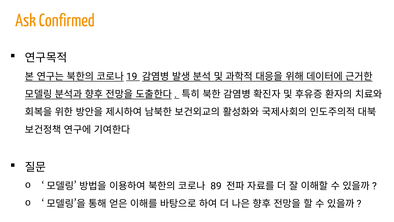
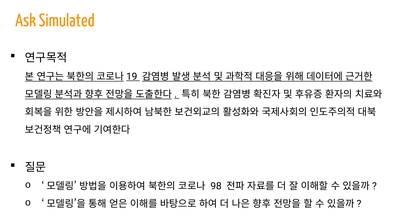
Confirmed: Confirmed -> Simulated
89: 89 -> 98
